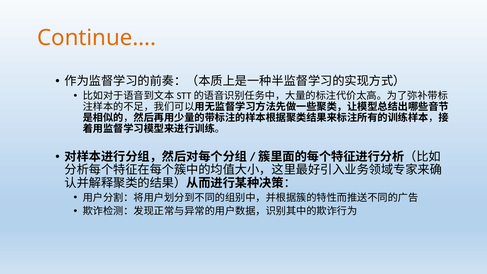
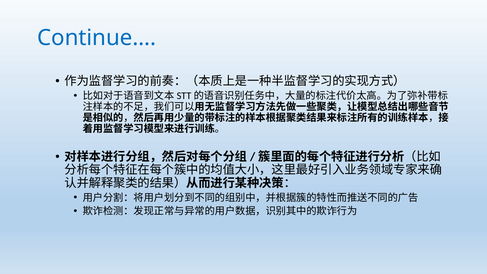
Continue… colour: orange -> blue
